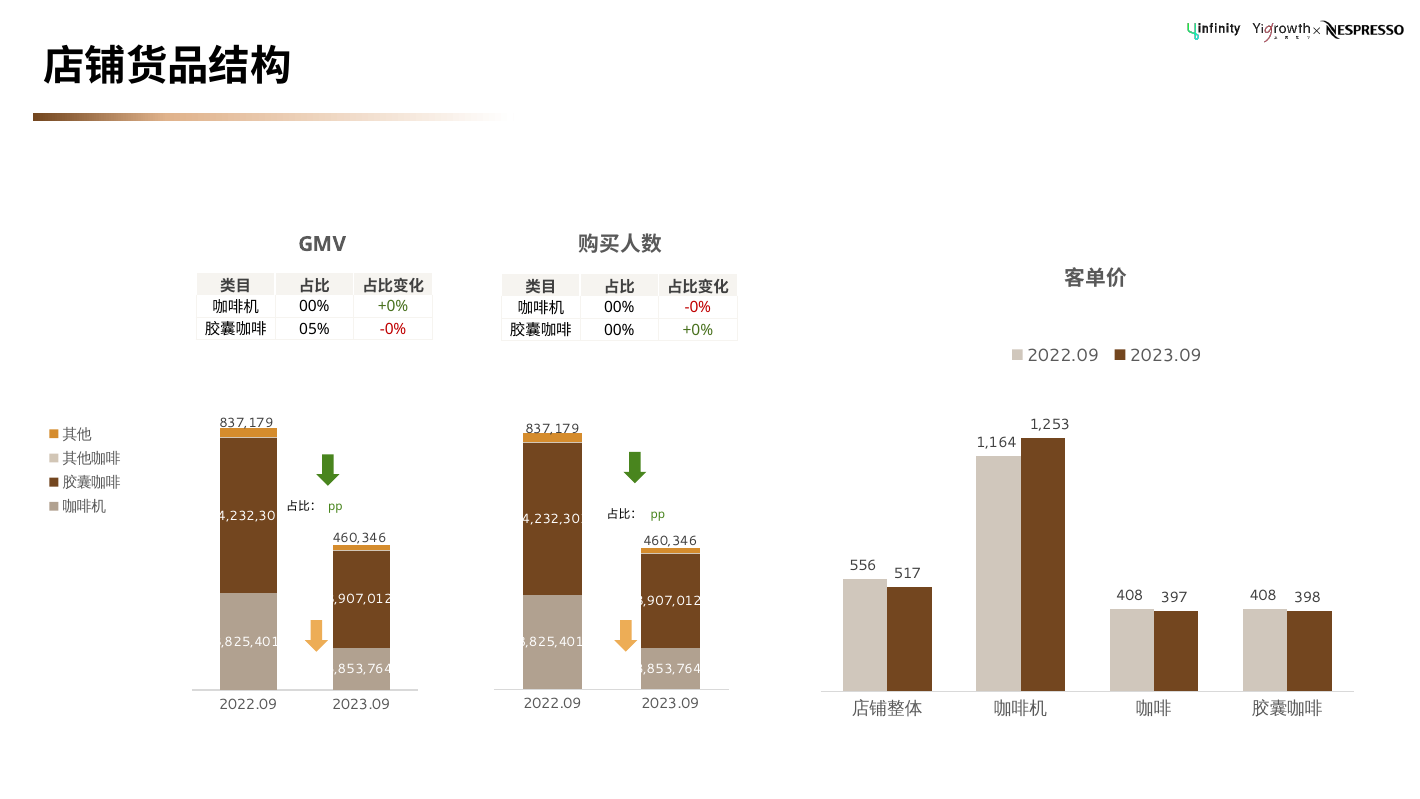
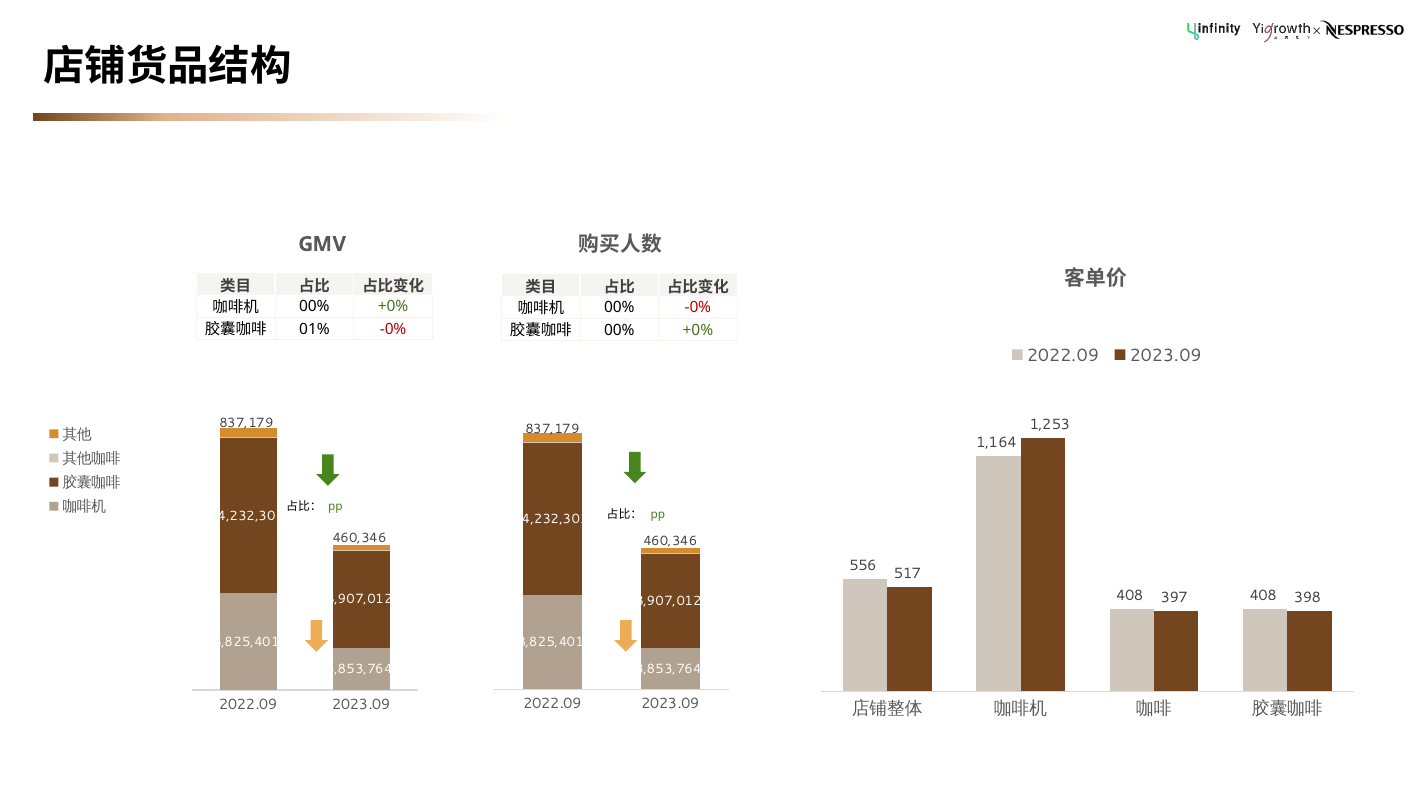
05%: 05% -> 01%
